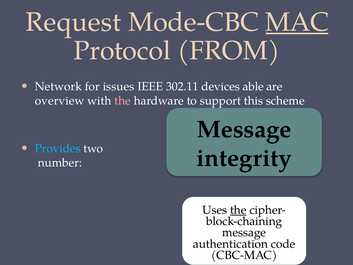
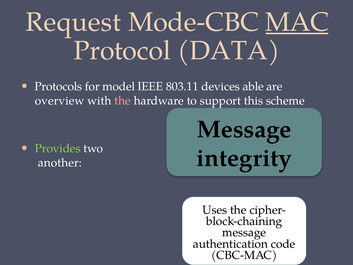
FROM: FROM -> DATA
Network: Network -> Protocols
issues: issues -> model
302.11: 302.11 -> 803.11
Provides colour: light blue -> light green
number: number -> another
the at (238, 210) underline: present -> none
